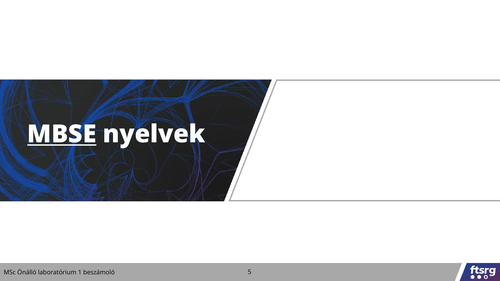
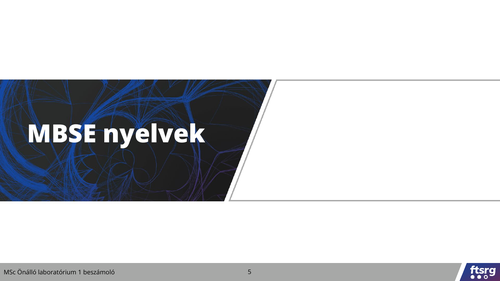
MBSE underline: present -> none
